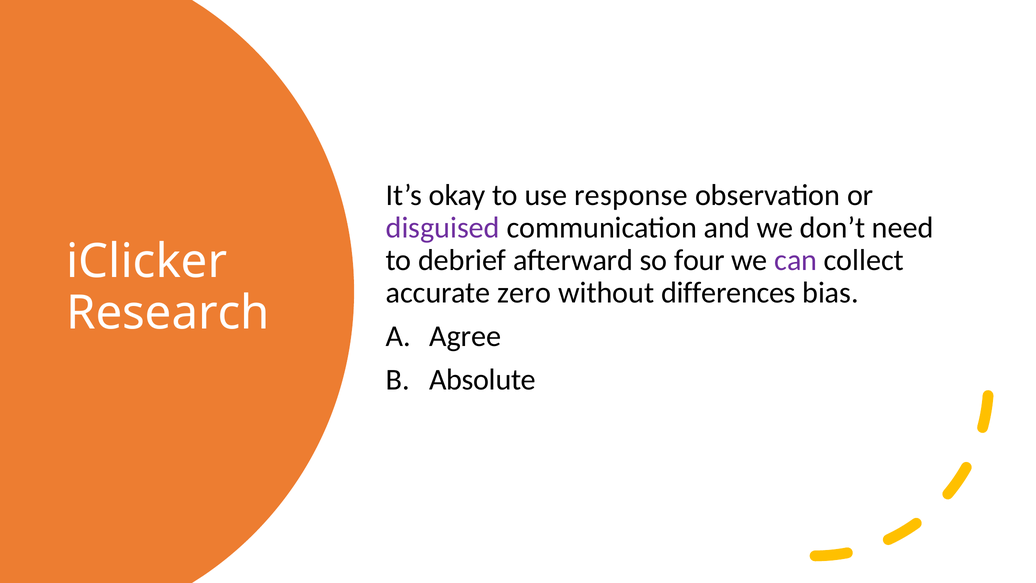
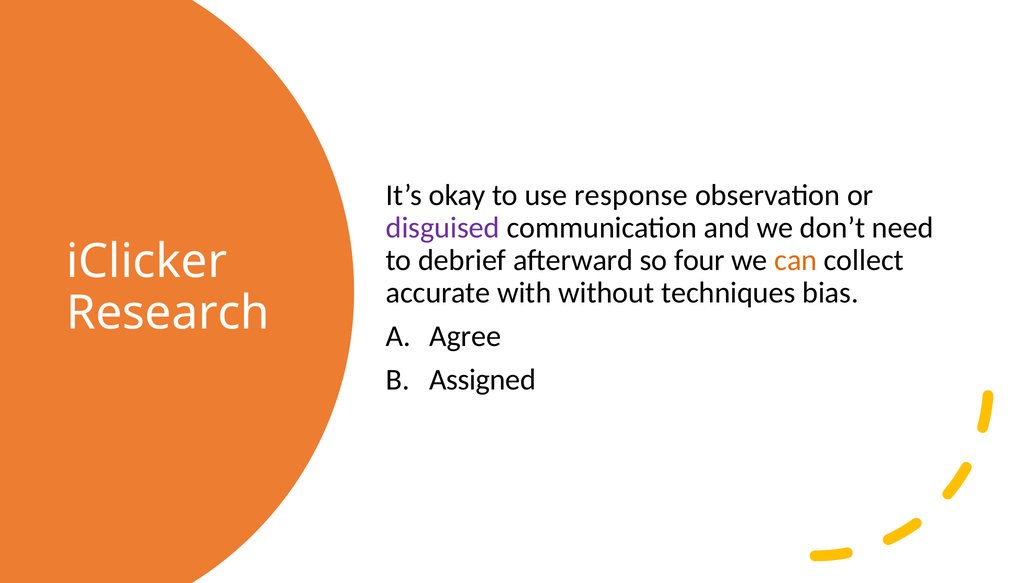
can colour: purple -> orange
zero: zero -> with
differences: differences -> techniques
Absolute: Absolute -> Assigned
